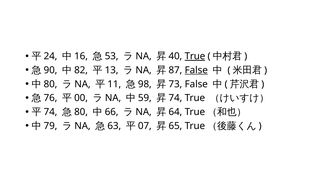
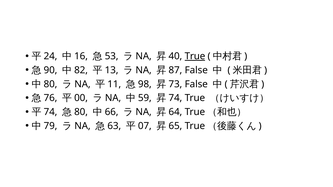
False at (196, 70) underline: present -> none
